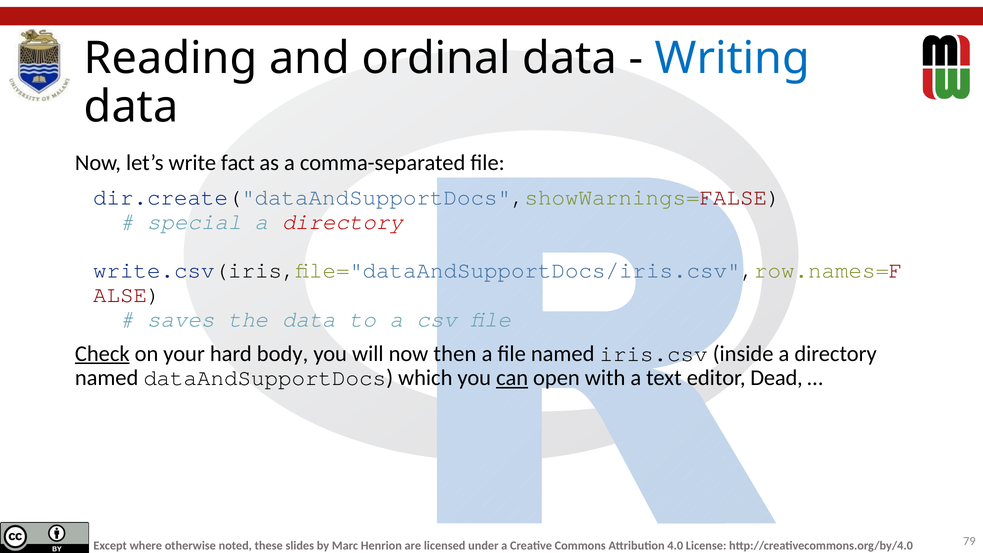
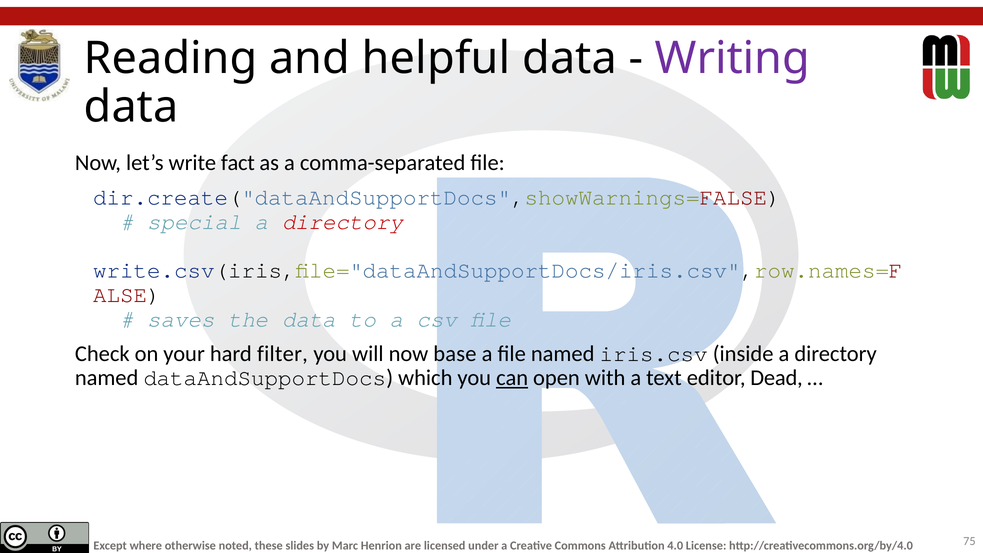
ordinal: ordinal -> helpful
Writing colour: blue -> purple
Check underline: present -> none
body: body -> filter
then: then -> base
79: 79 -> 75
